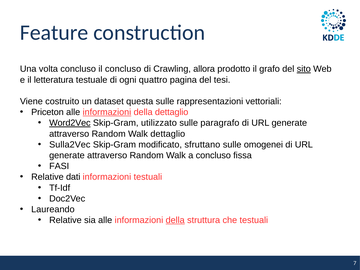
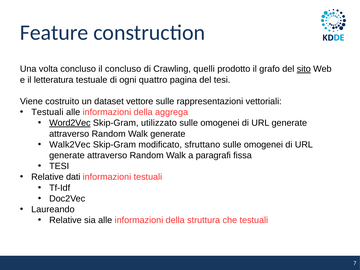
allora: allora -> quelli
questa: questa -> vettore
Priceton at (47, 112): Priceton -> Testuali
informazioni at (107, 112) underline: present -> none
della dettaglio: dettaglio -> aggrega
paragrafo at (220, 123): paragrafo -> omogenei
Walk dettaglio: dettaglio -> generate
Sulla2Vec: Sulla2Vec -> Walk2Vec
a concluso: concluso -> paragrafi
FASI at (59, 166): FASI -> TESI
della at (175, 220) underline: present -> none
